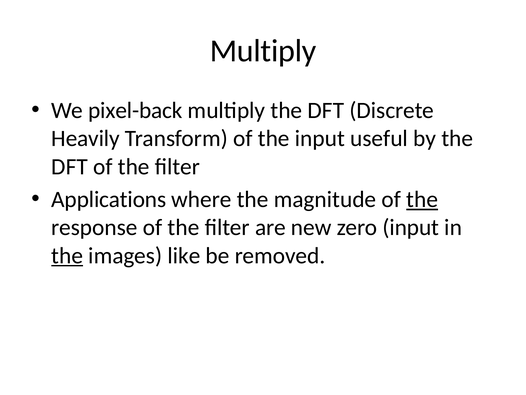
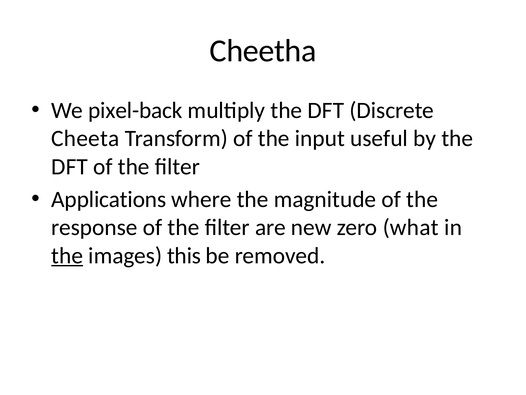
Multiply at (263, 51): Multiply -> Cheetha
Heavily: Heavily -> Cheeta
the at (422, 199) underline: present -> none
zero input: input -> what
like: like -> this
